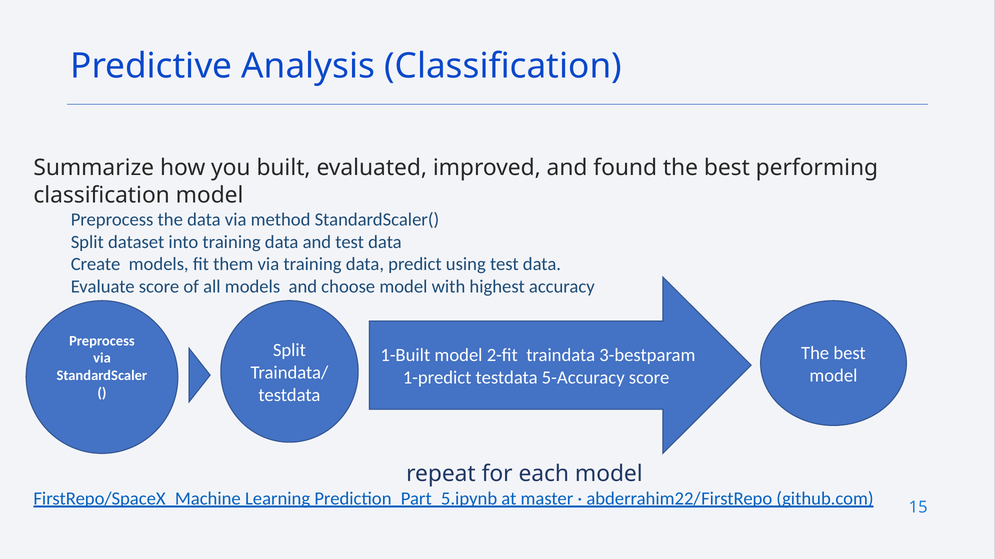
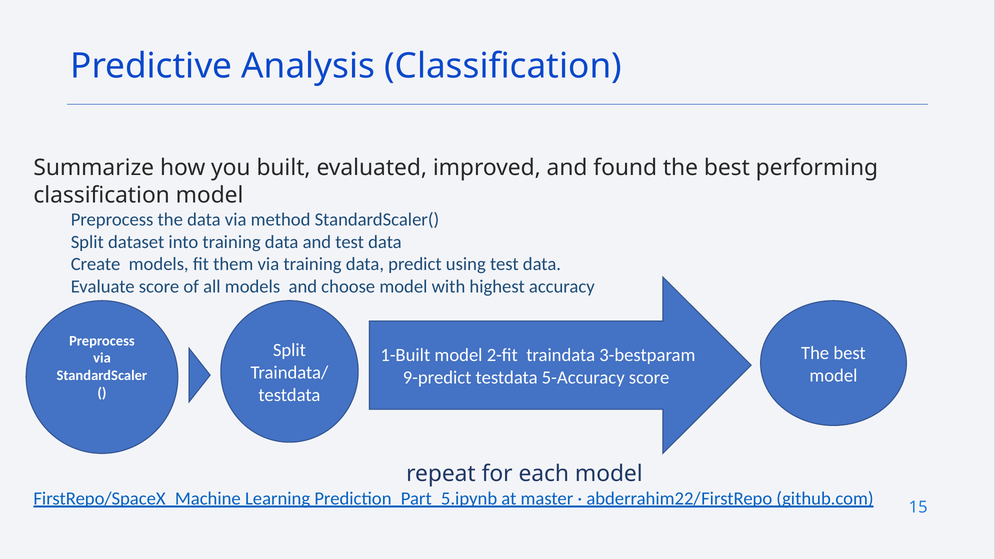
1-predict: 1-predict -> 9-predict
